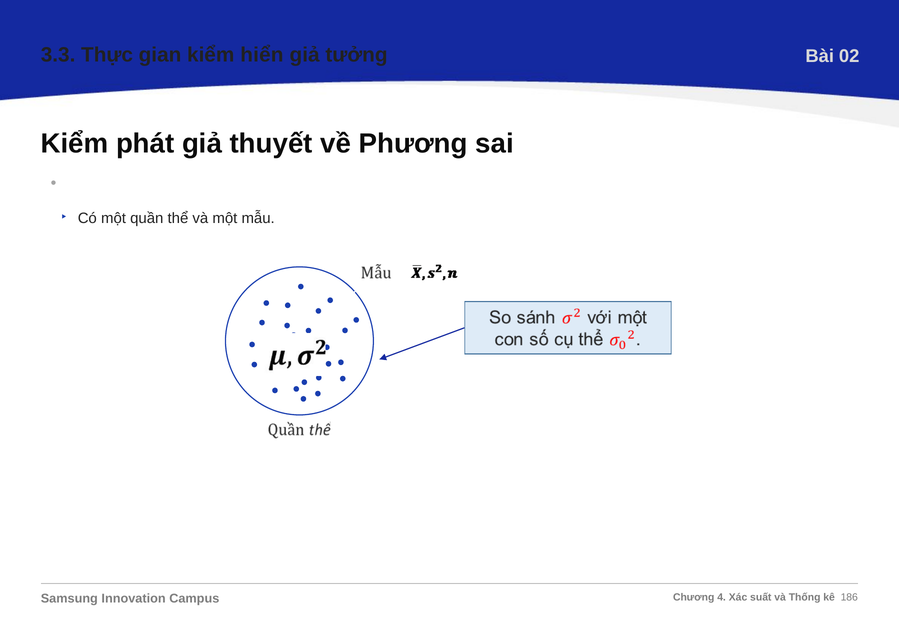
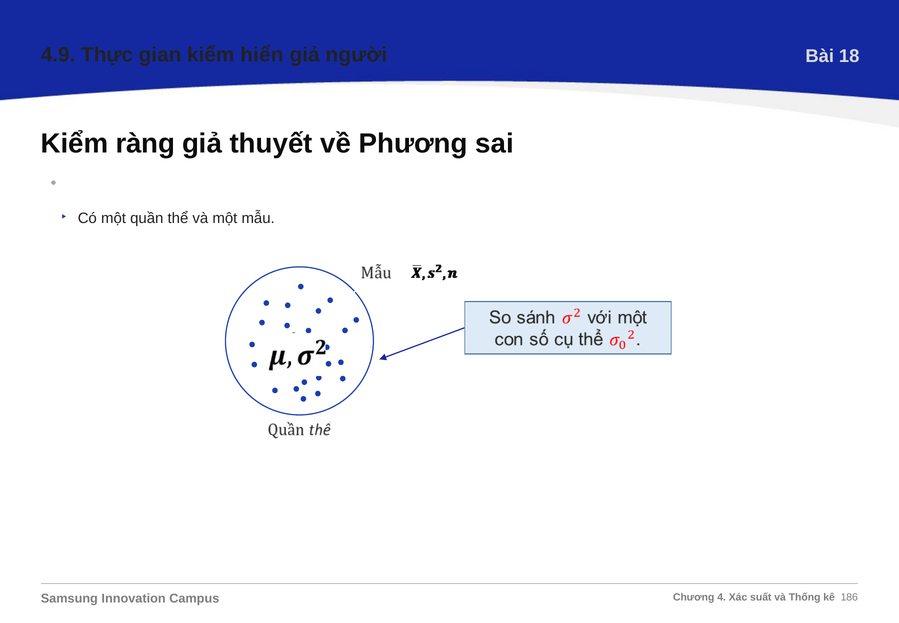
3.3: 3.3 -> 4.9
tưởng: tưởng -> người
02: 02 -> 18
phát: phát -> ràng
